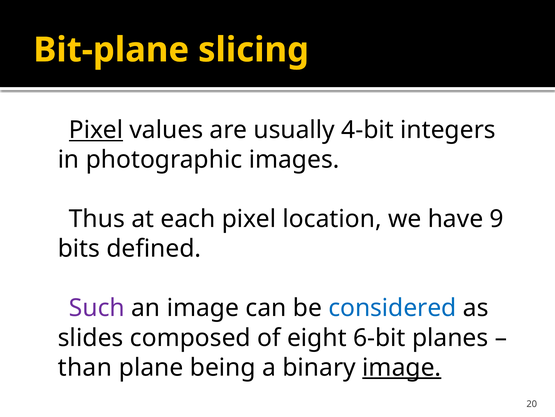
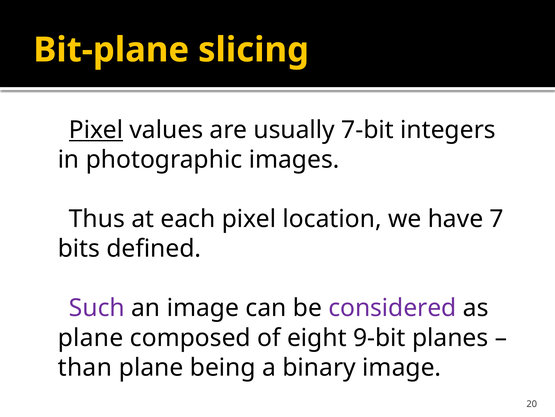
4-bit: 4-bit -> 7-bit
9: 9 -> 7
considered colour: blue -> purple
slides at (91, 337): slides -> plane
6-bit: 6-bit -> 9-bit
image at (402, 367) underline: present -> none
